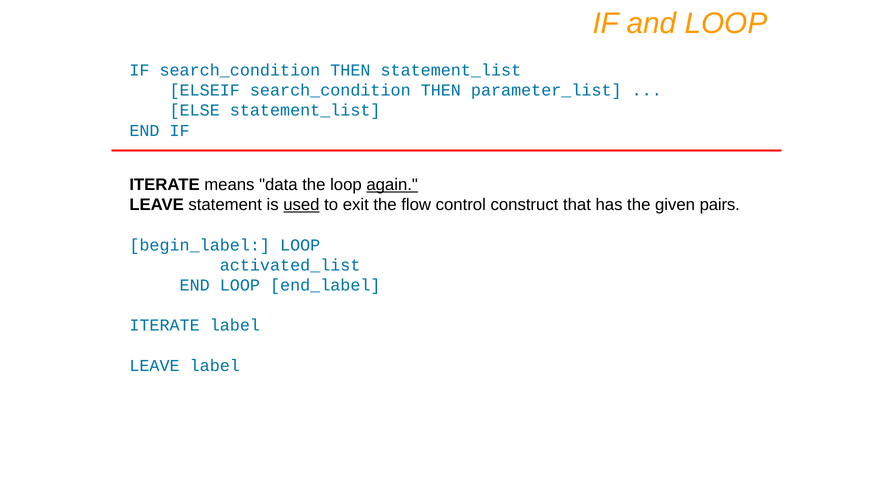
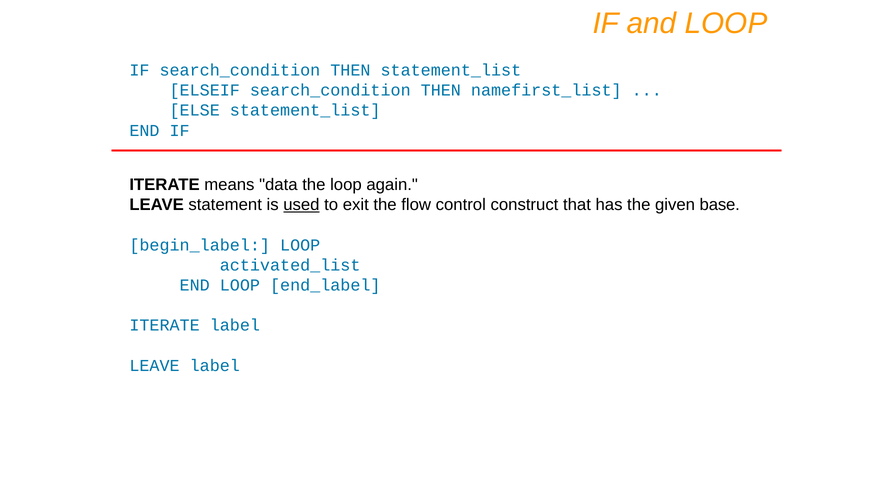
parameter_list: parameter_list -> namefirst_list
again underline: present -> none
pairs: pairs -> base
